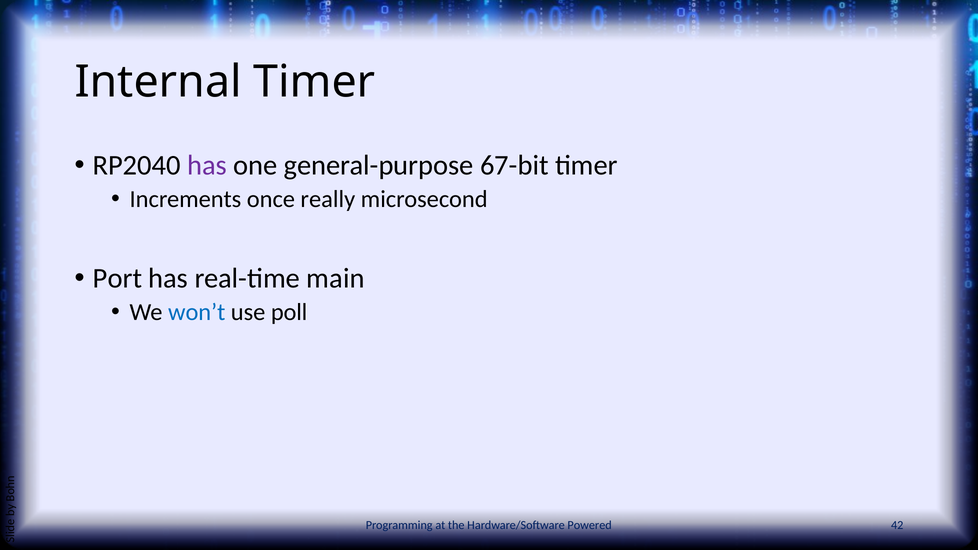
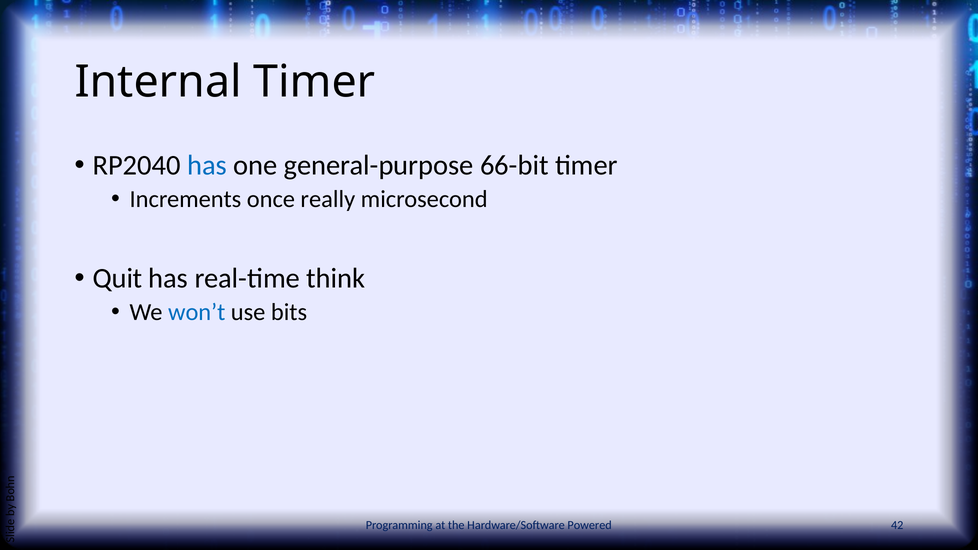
has at (207, 165) colour: purple -> blue
67-bit: 67-bit -> 66-bit
Port: Port -> Quit
main: main -> think
poll: poll -> bits
